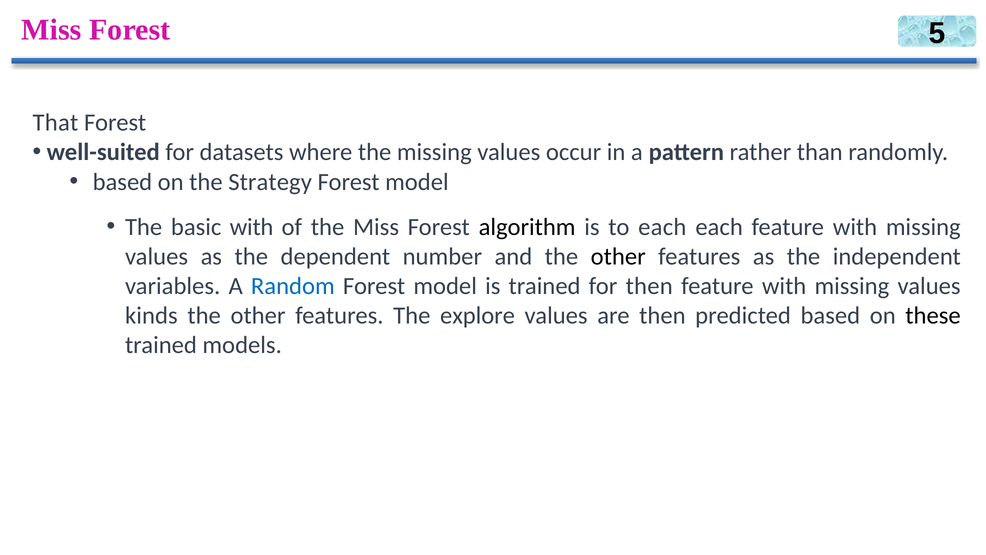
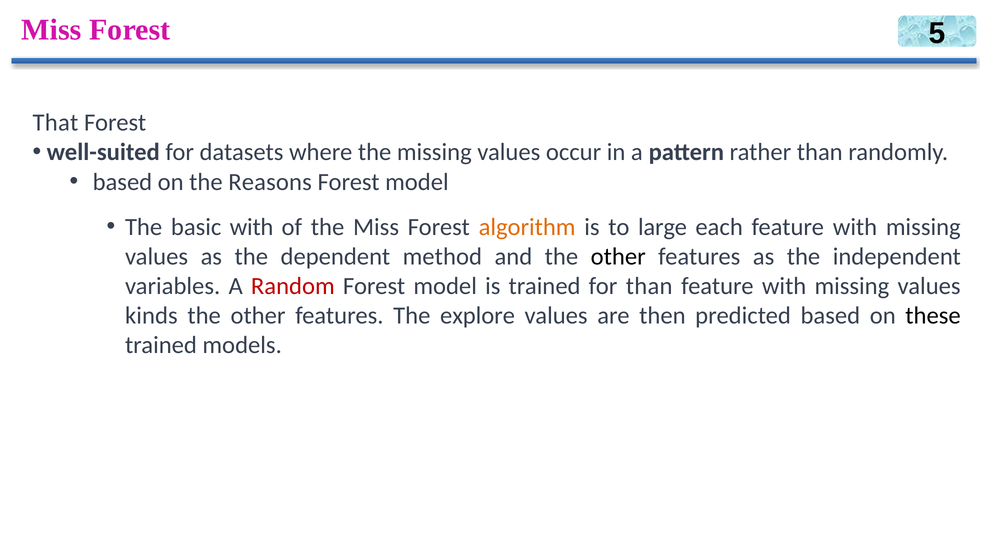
Strategy: Strategy -> Reasons
algorithm colour: black -> orange
to each: each -> large
number: number -> method
Random colour: blue -> red
for then: then -> than
